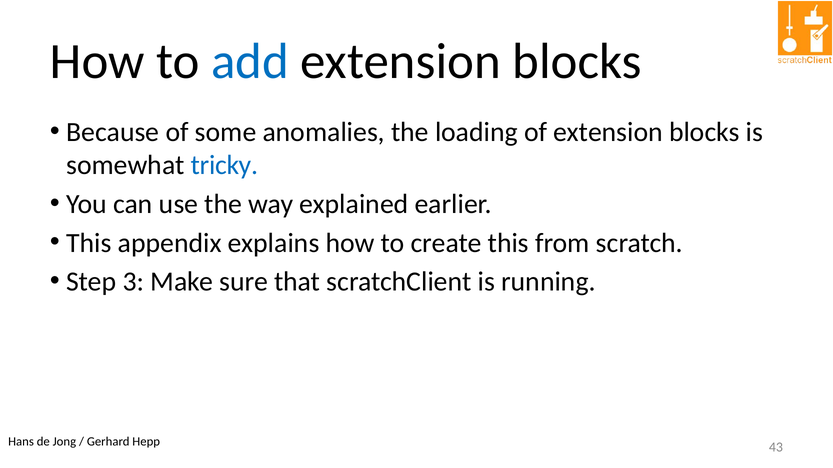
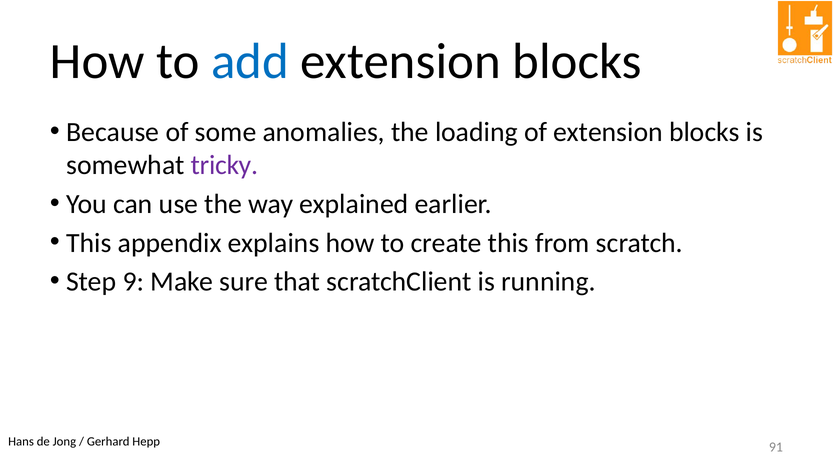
tricky colour: blue -> purple
3: 3 -> 9
43: 43 -> 91
